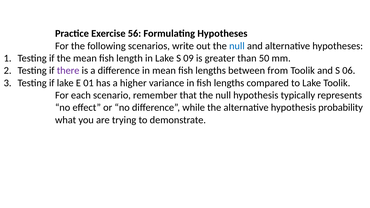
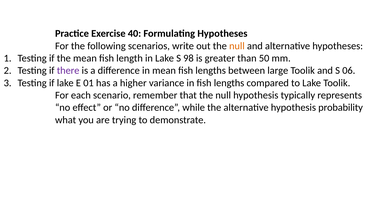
56: 56 -> 40
null at (237, 46) colour: blue -> orange
09: 09 -> 98
from: from -> large
